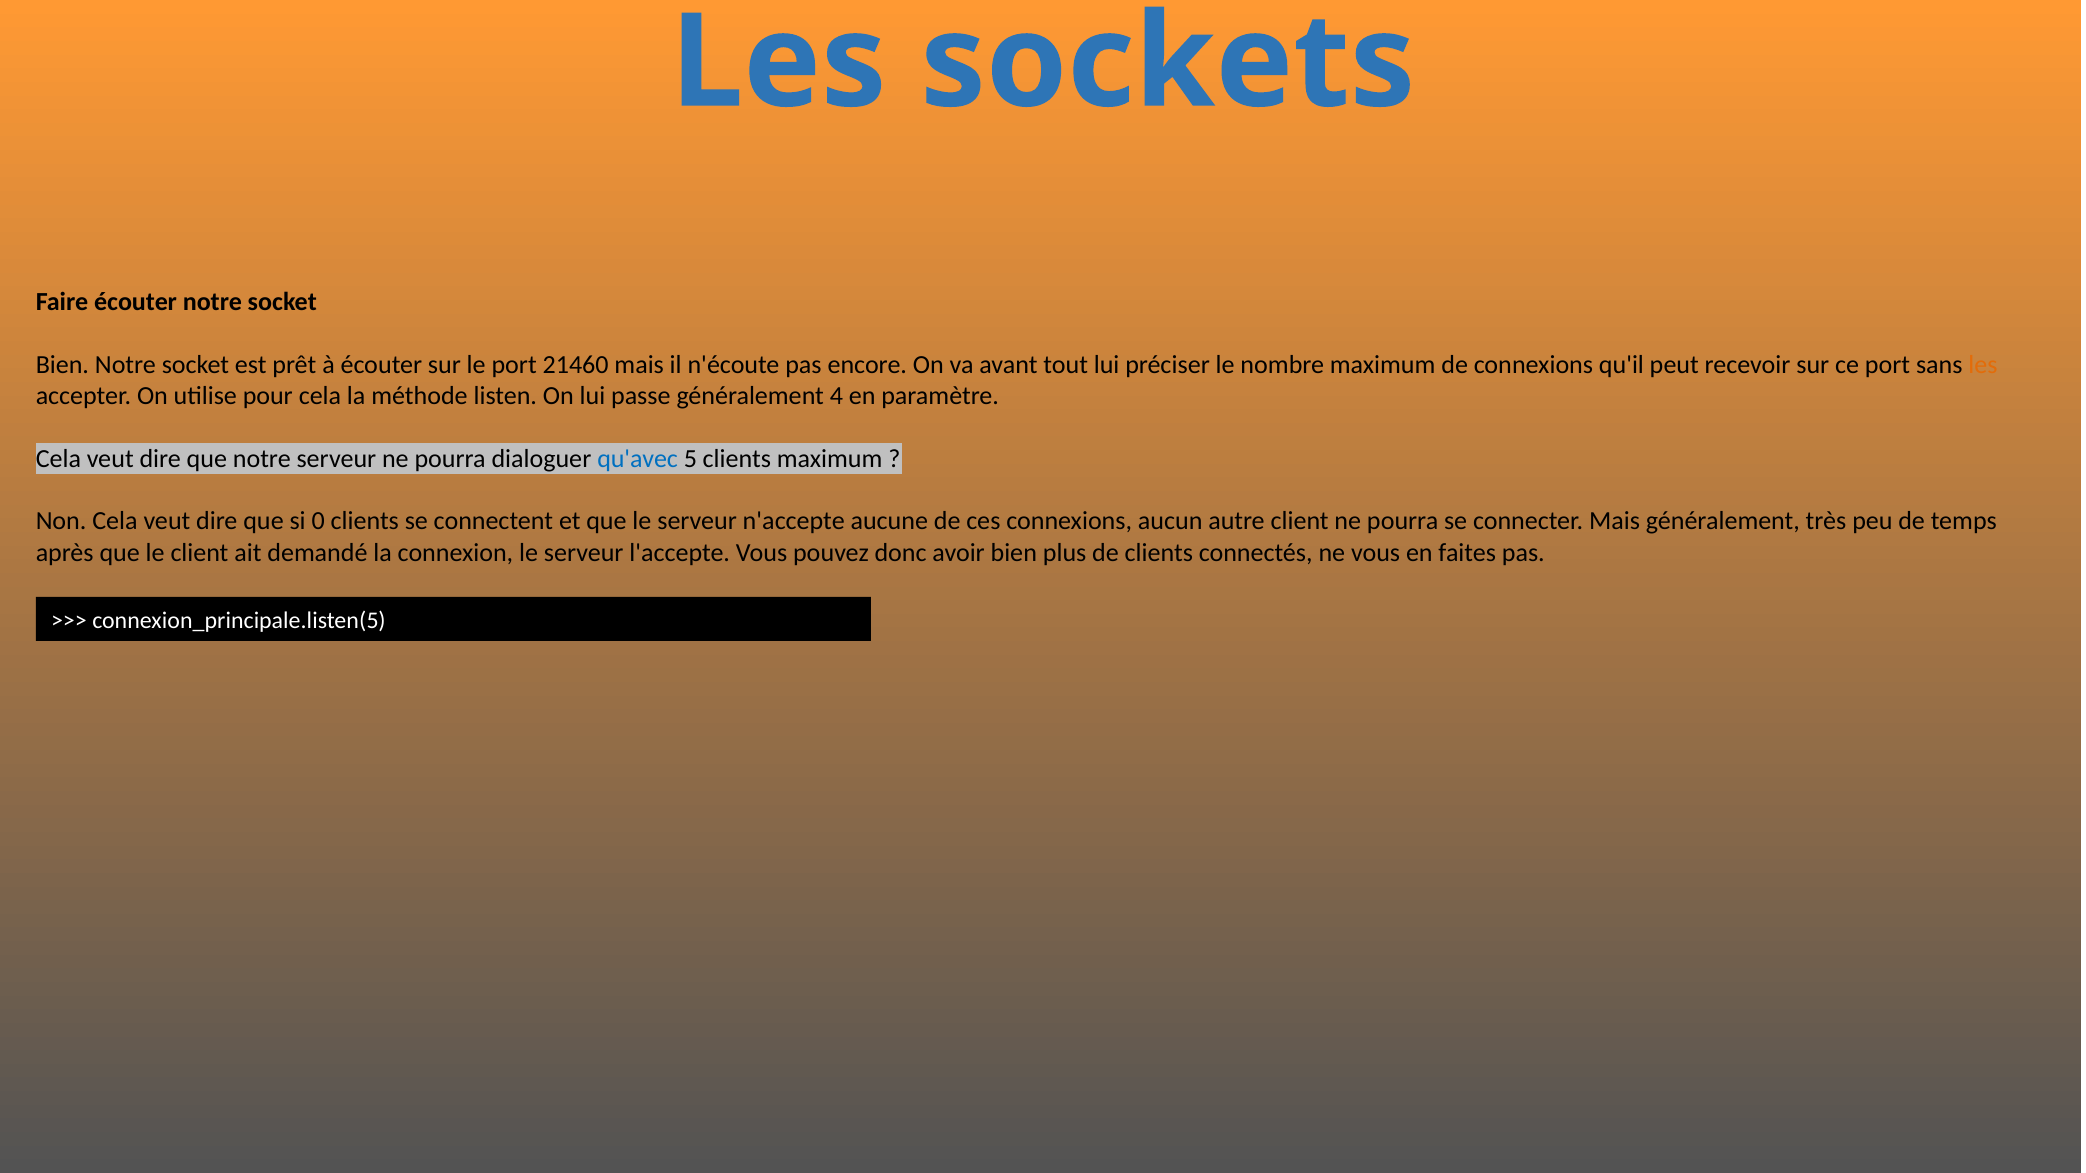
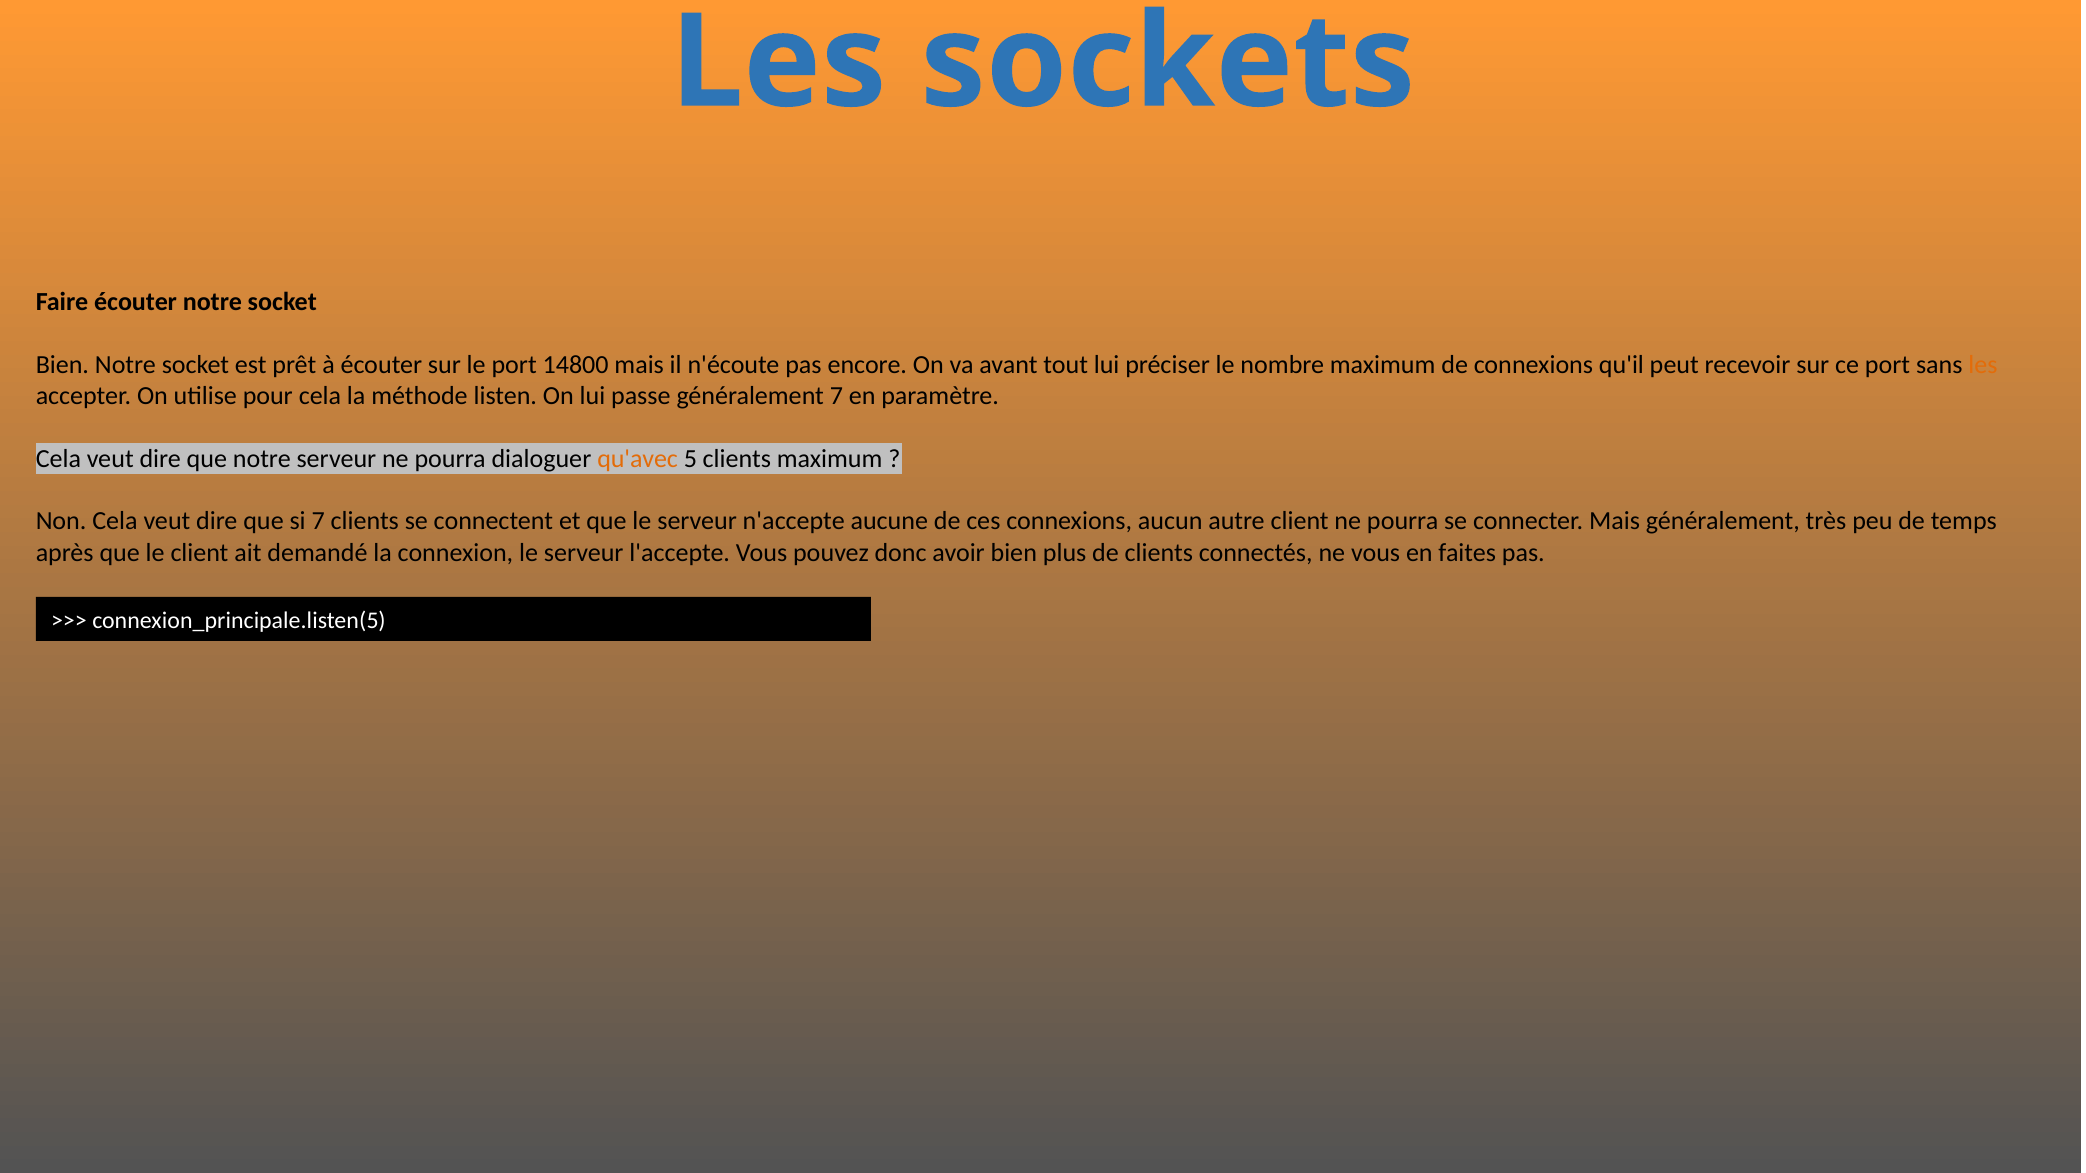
21460: 21460 -> 14800
généralement 4: 4 -> 7
qu'avec colour: blue -> orange
si 0: 0 -> 7
